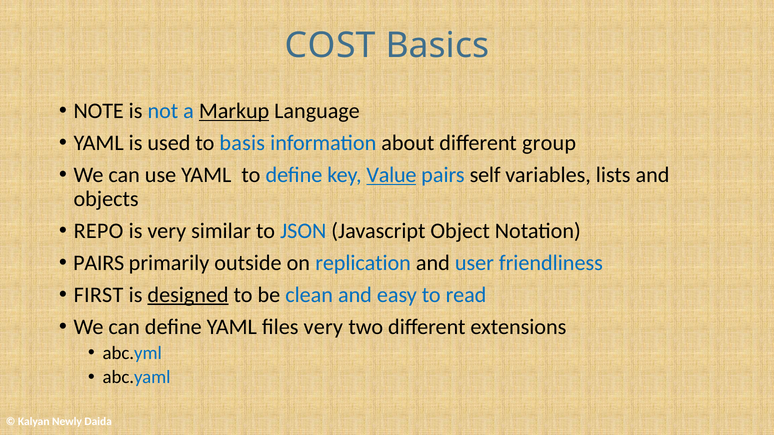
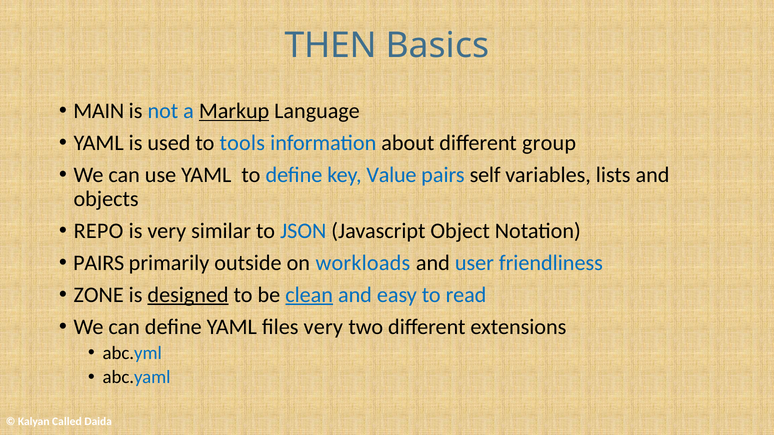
COST: COST -> THEN
NOTE: NOTE -> MAIN
basis: basis -> tools
Value underline: present -> none
replication: replication -> workloads
FIRST: FIRST -> ZONE
clean underline: none -> present
Newly: Newly -> Called
